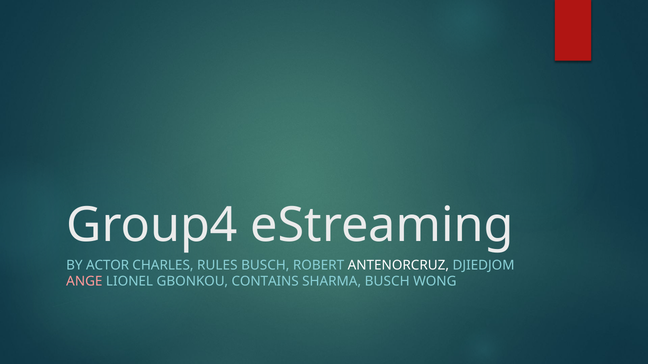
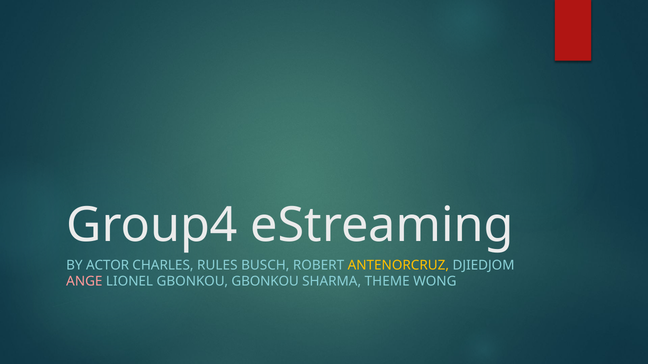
ANTENORCRUZ colour: white -> yellow
GBONKOU CONTAINS: CONTAINS -> GBONKOU
SHARMA BUSCH: BUSCH -> THEME
